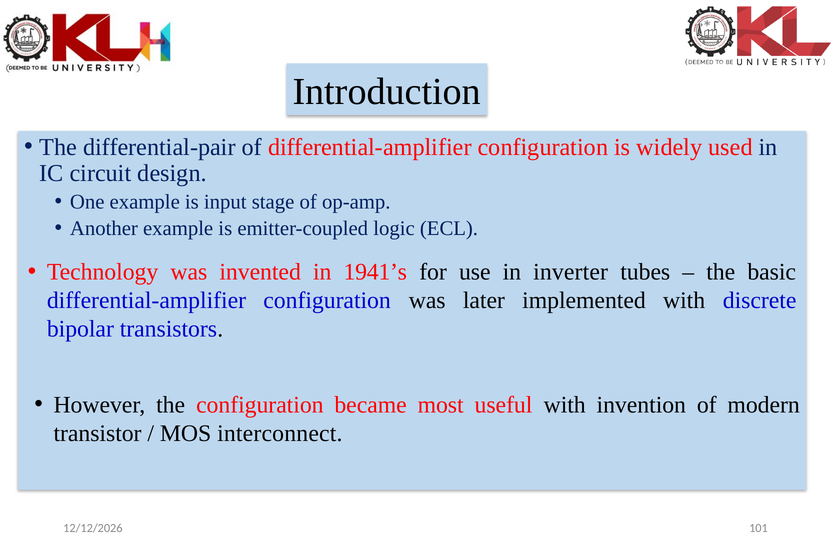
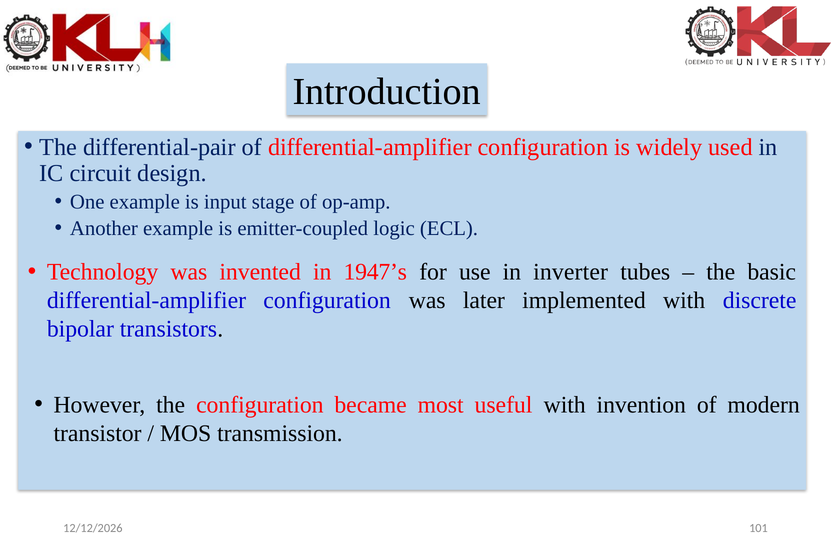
1941’s: 1941’s -> 1947’s
interconnect: interconnect -> transmission
